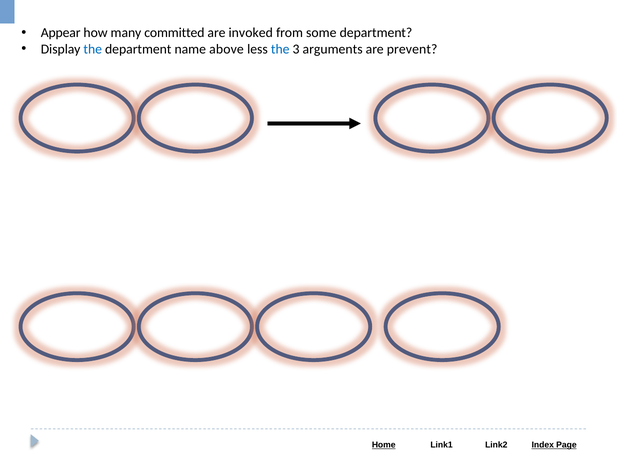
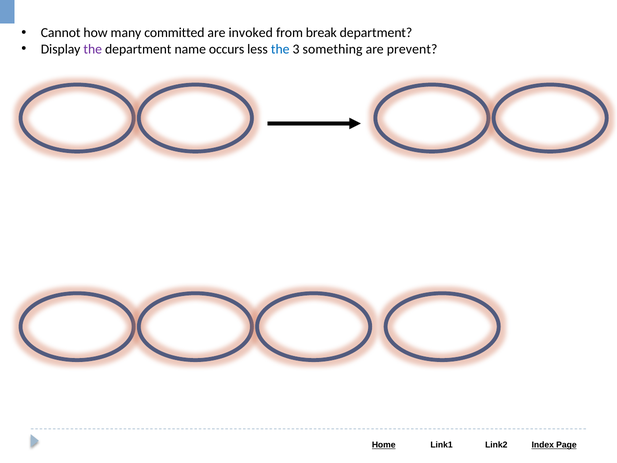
Appear: Appear -> Cannot
some: some -> break
the at (93, 49) colour: blue -> purple
above: above -> occurs
arguments: arguments -> something
